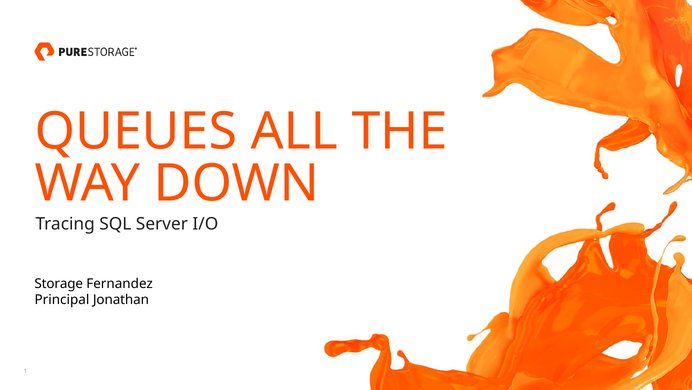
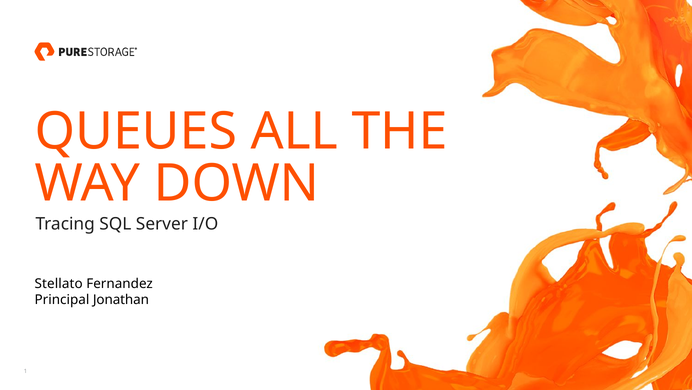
Storage: Storage -> Stellato
